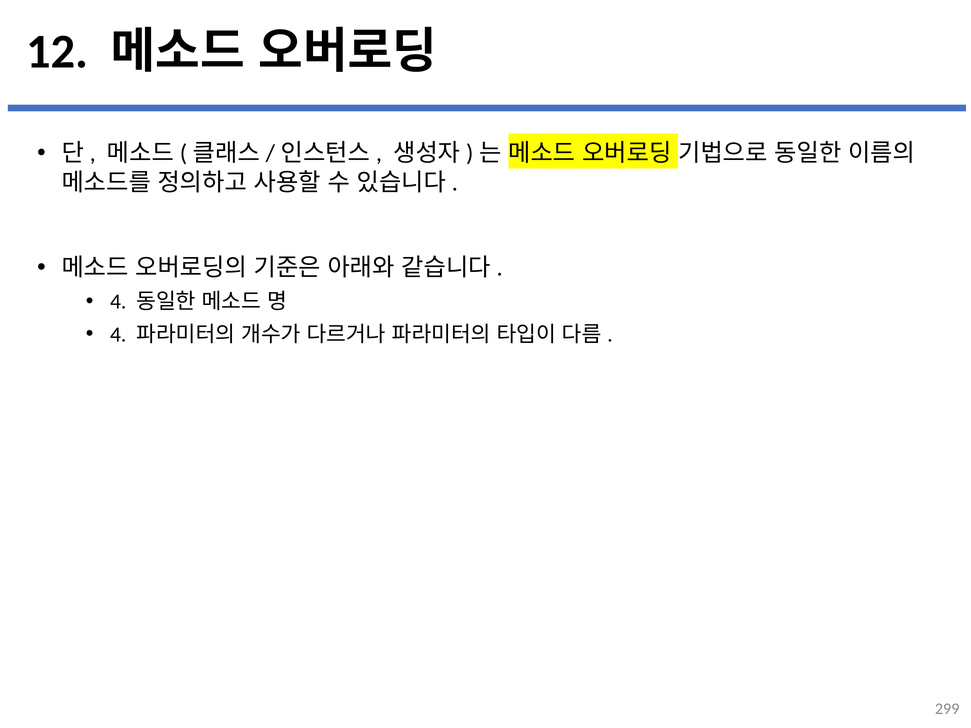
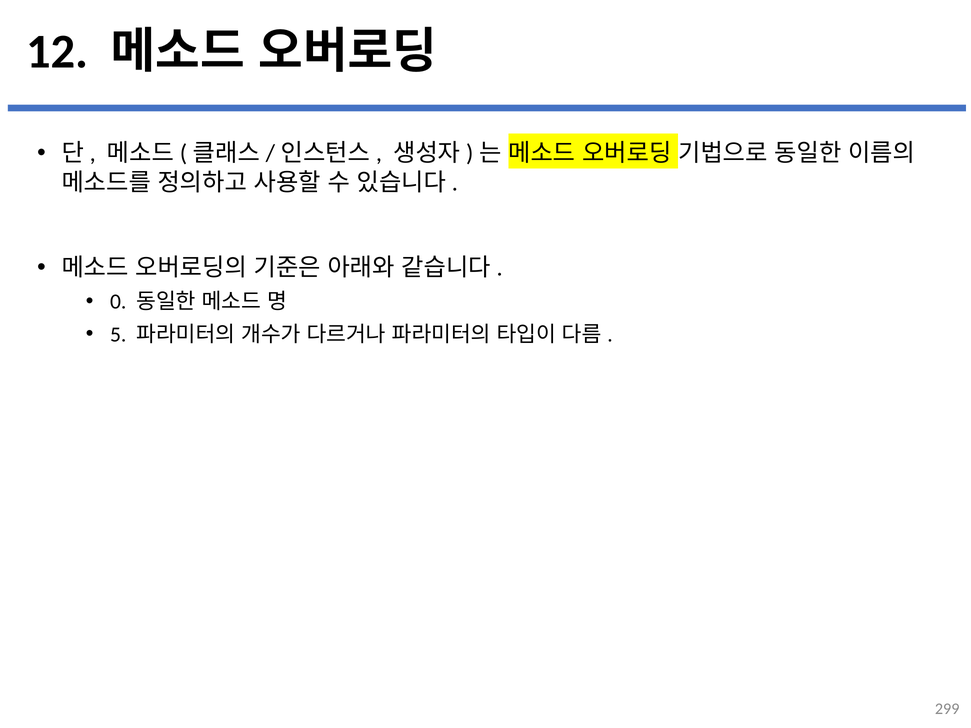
4 at (118, 302): 4 -> 0
4 at (118, 335): 4 -> 5
